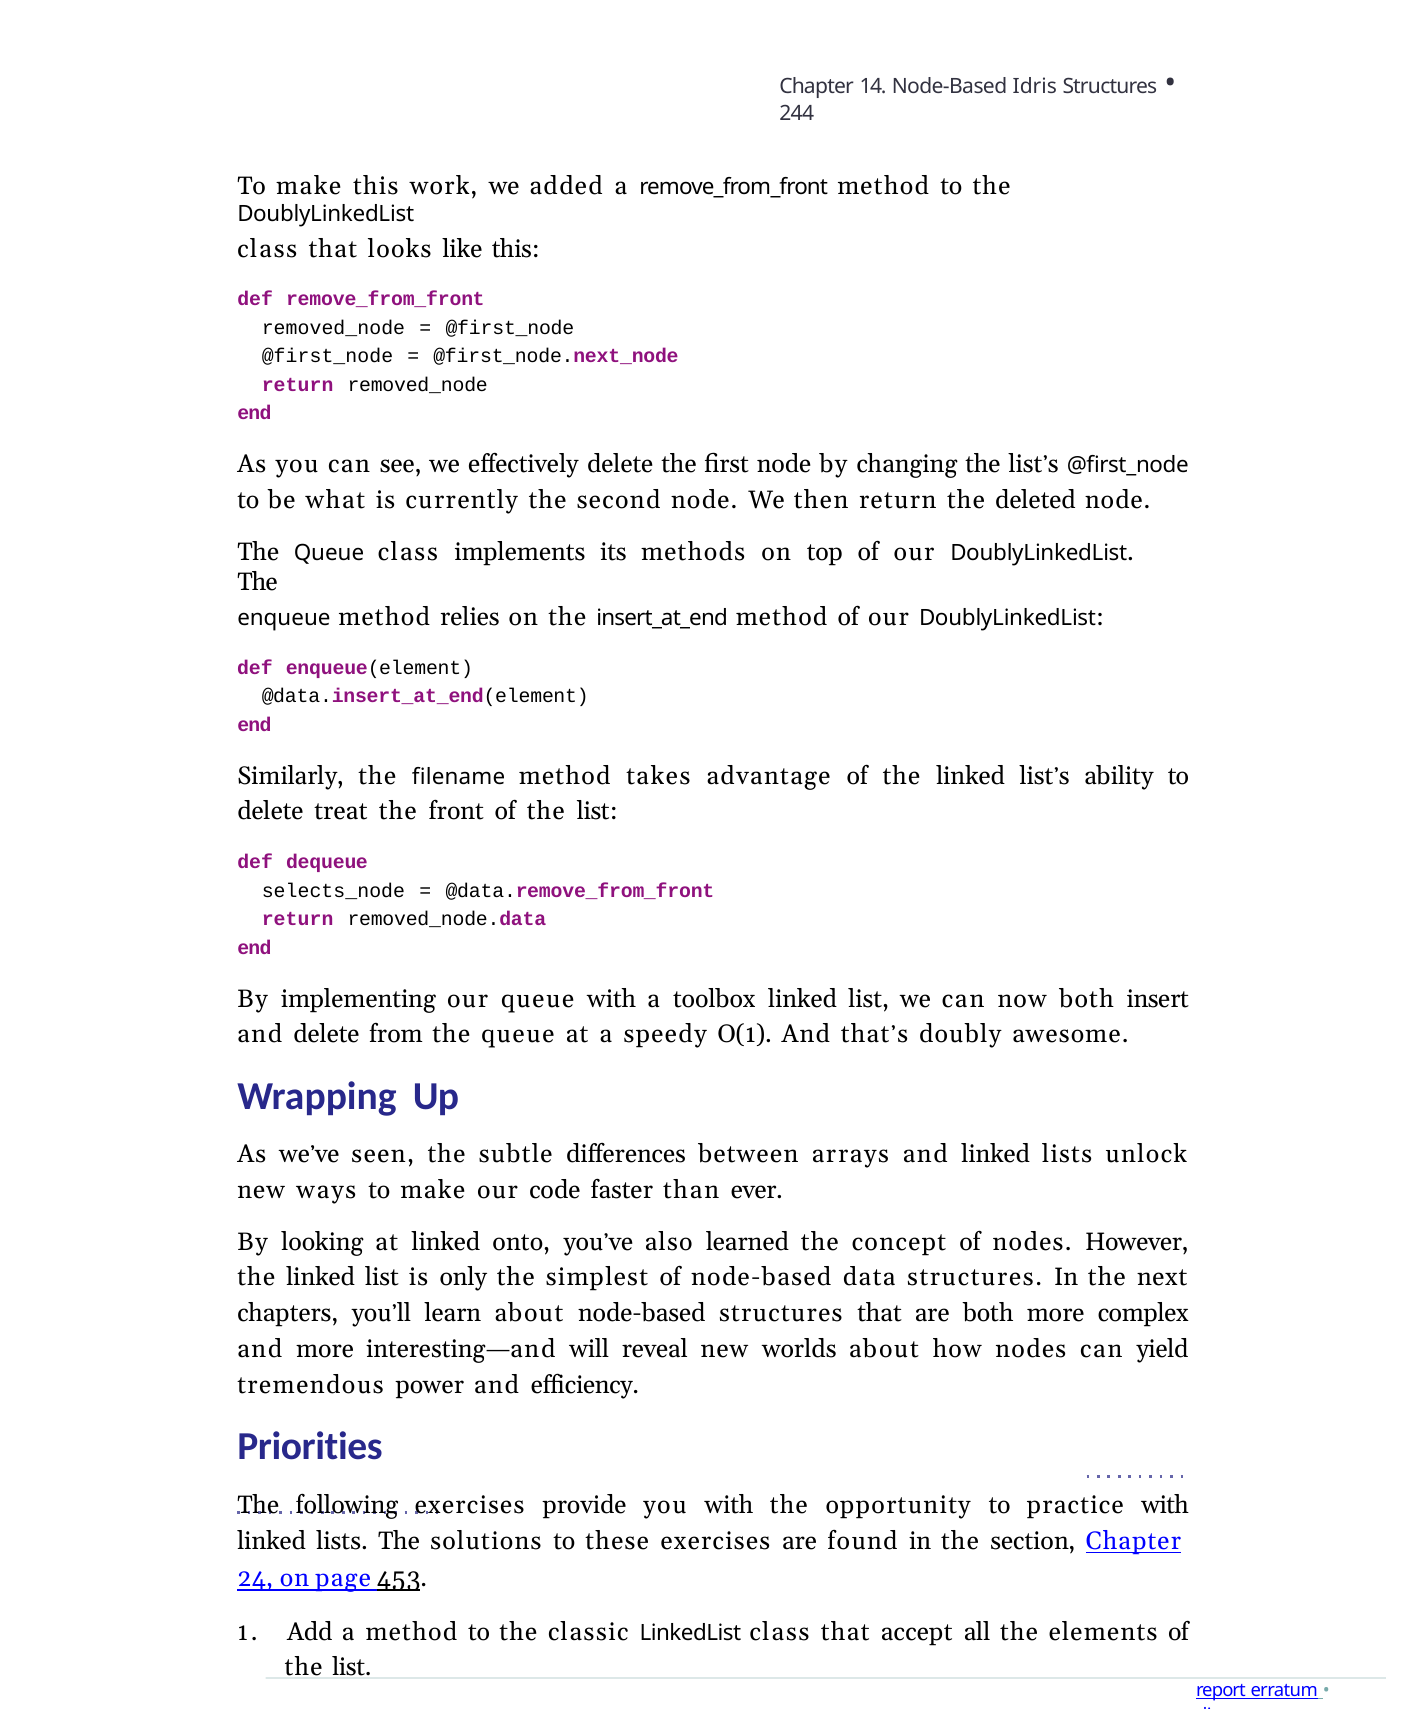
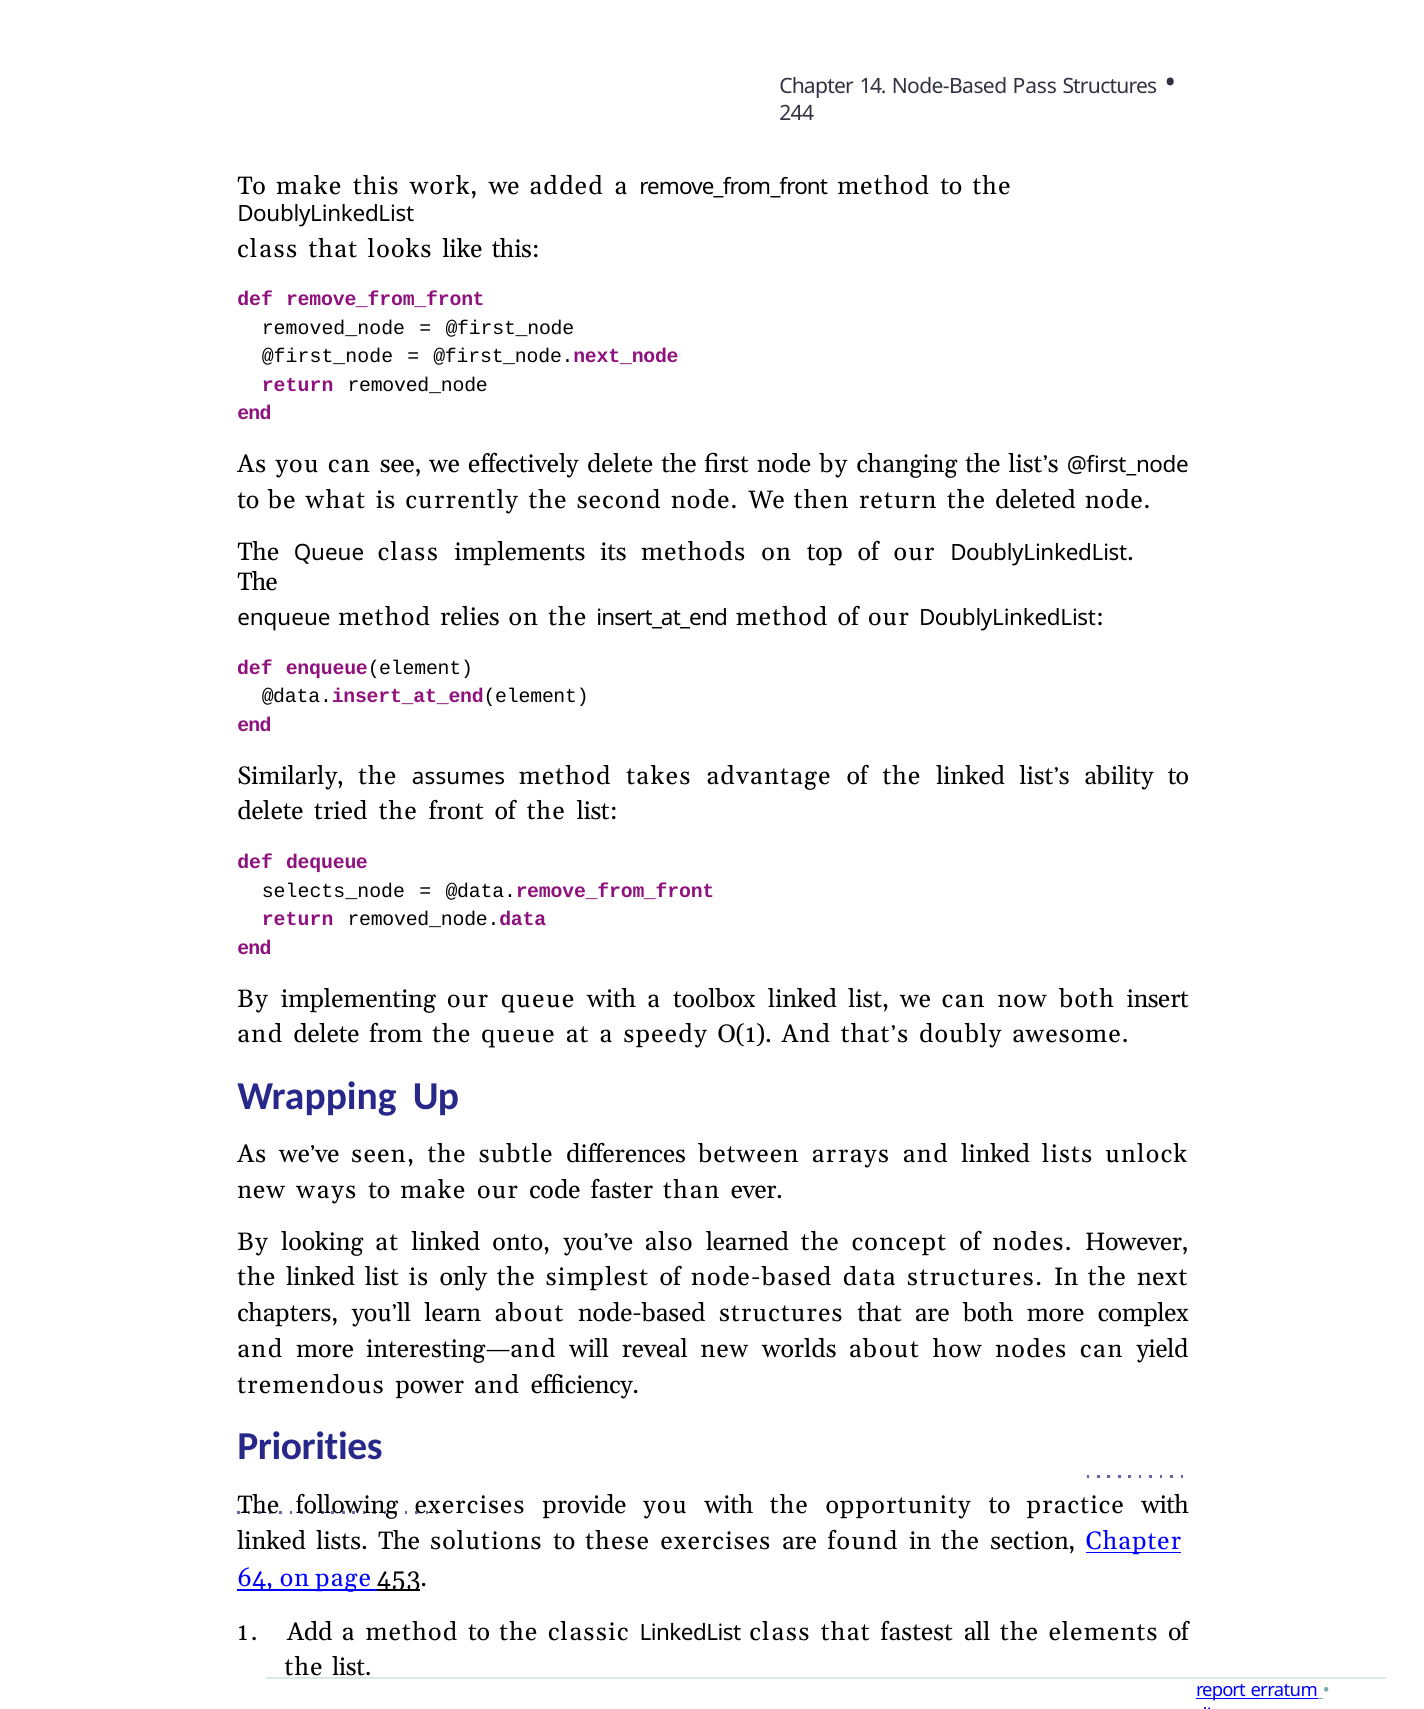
Idris: Idris -> Pass
filename: filename -> assumes
treat: treat -> tried
24: 24 -> 64
accept: accept -> fastest
